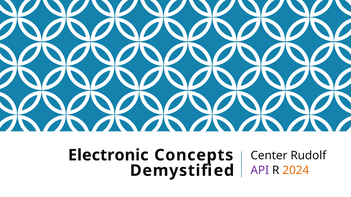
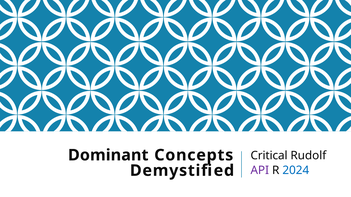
Center: Center -> Critical
Electronic: Electronic -> Dominant
2024 colour: orange -> blue
